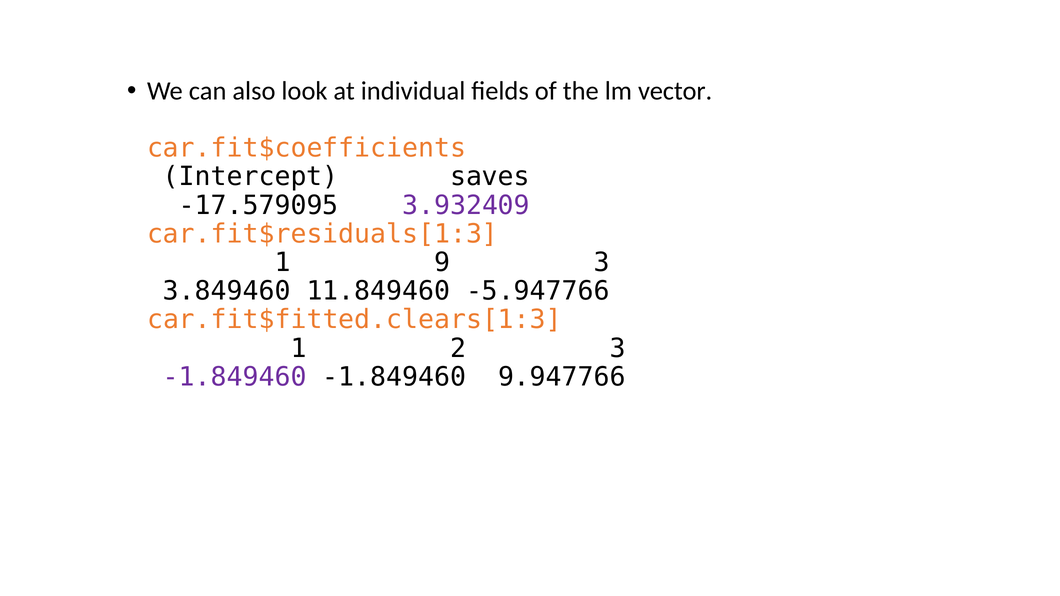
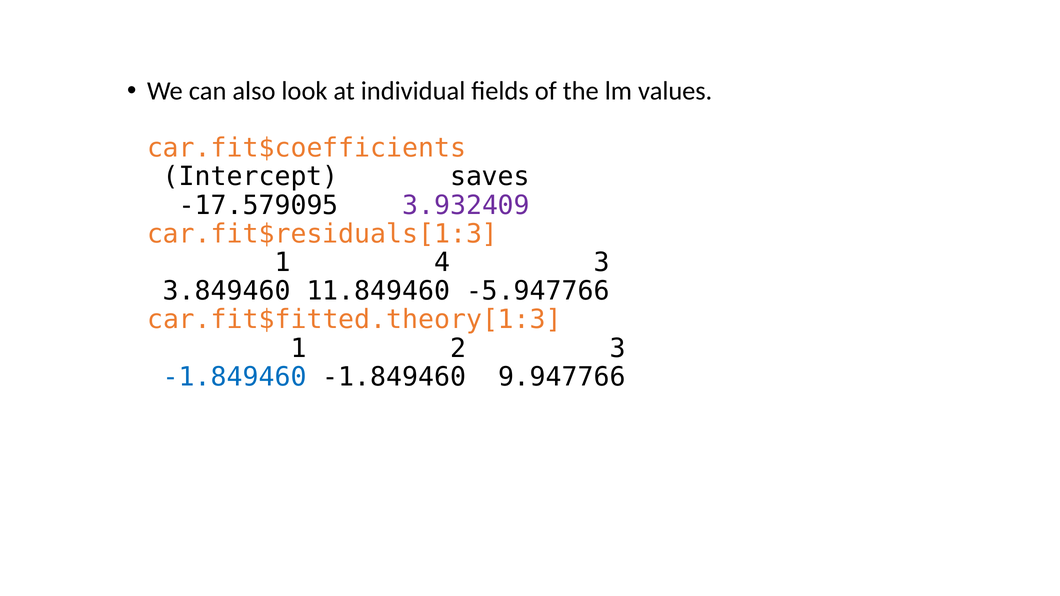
vector: vector -> values
9: 9 -> 4
car.fit$fitted.clears[1:3: car.fit$fitted.clears[1:3 -> car.fit$fitted.theory[1:3
-1.849460 at (235, 377) colour: purple -> blue
